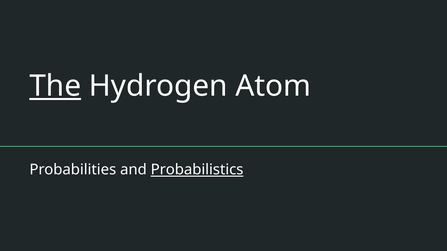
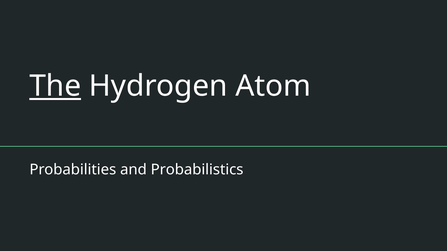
Probabilistics underline: present -> none
